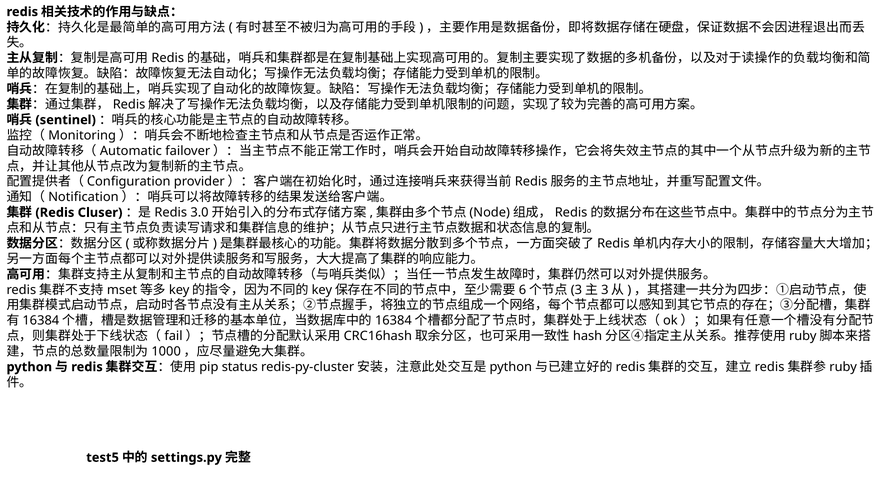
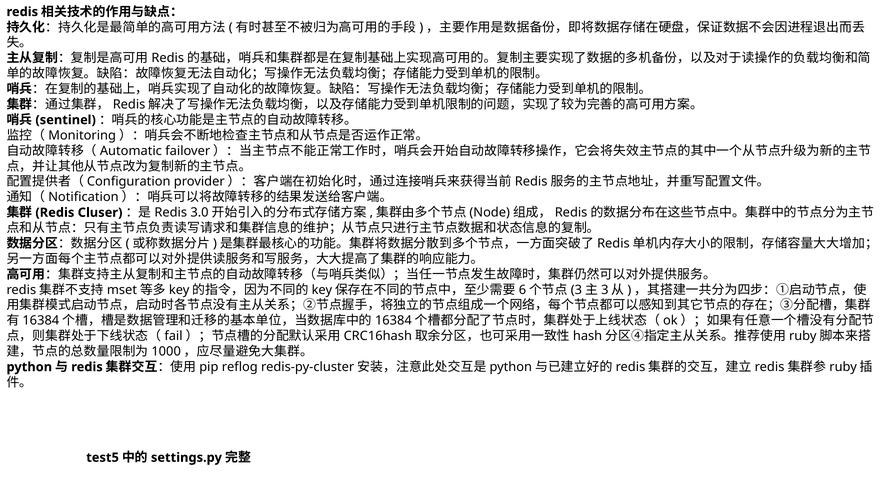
status: status -> reflog
